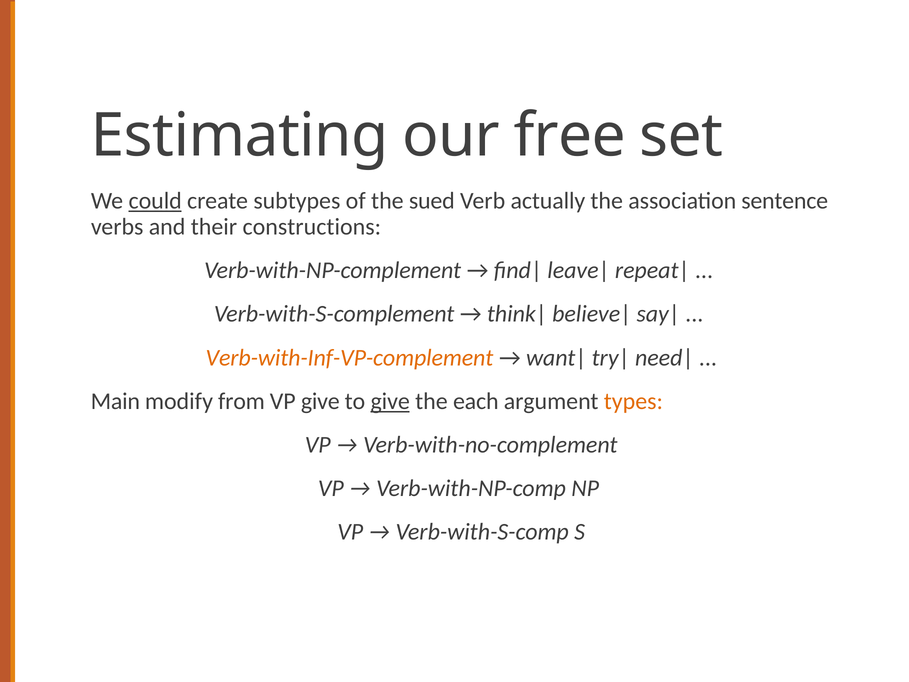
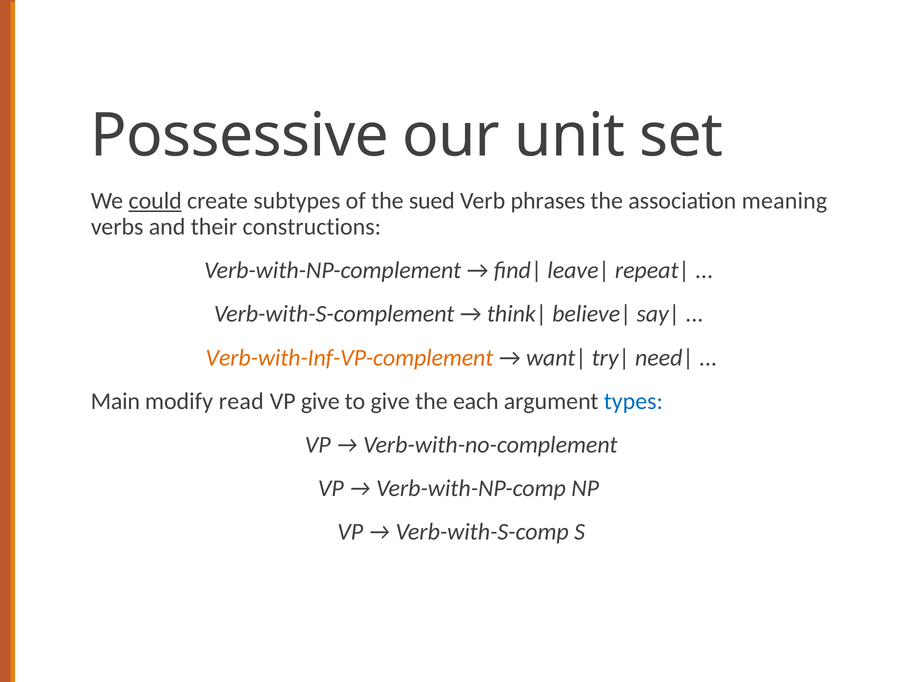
Estimating: Estimating -> Possessive
free: free -> unit
actually: actually -> phrases
sentence: sentence -> meaning
from: from -> read
give at (390, 401) underline: present -> none
types colour: orange -> blue
